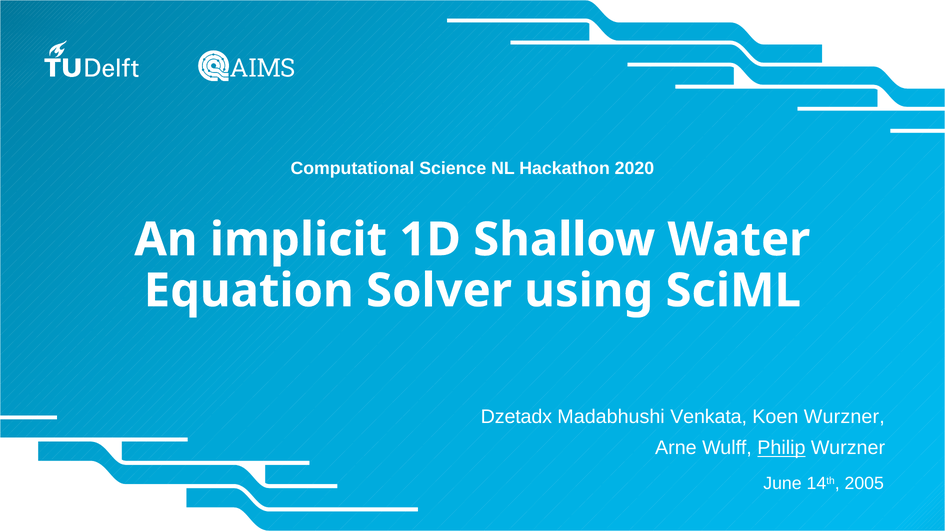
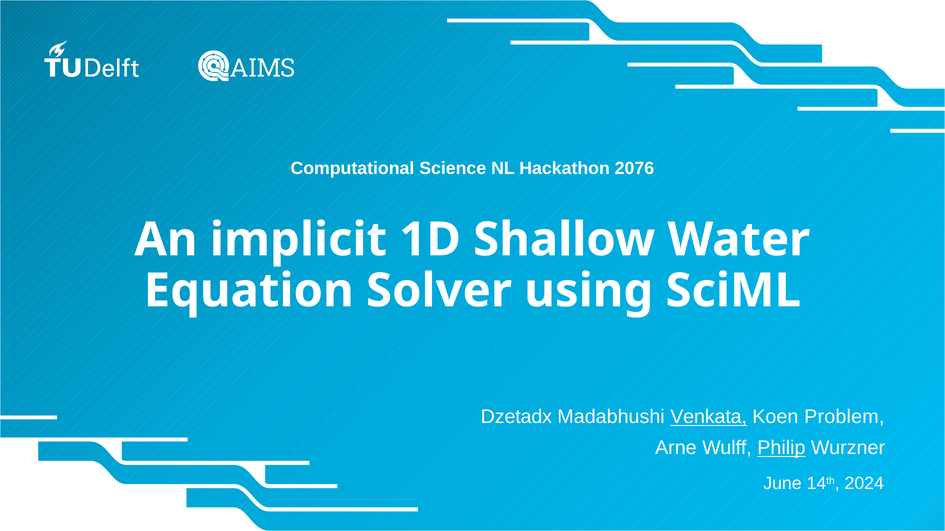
2020: 2020 -> 2076
Venkata underline: none -> present
Koen Wurzner: Wurzner -> Problem
2005: 2005 -> 2024
